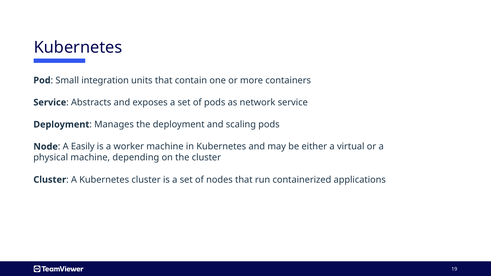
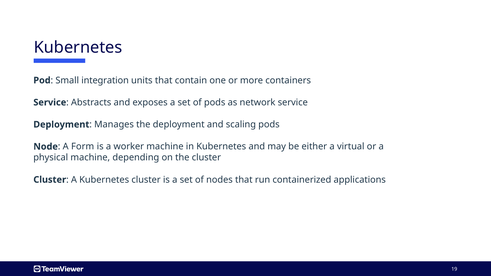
Easily: Easily -> Form
